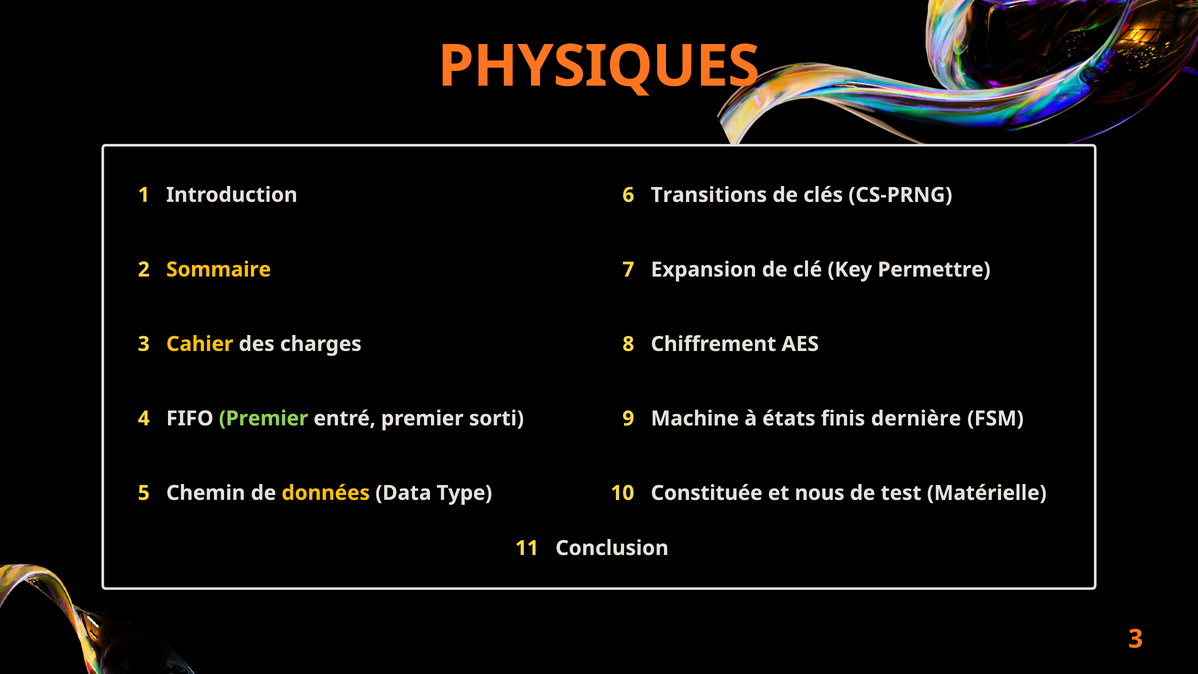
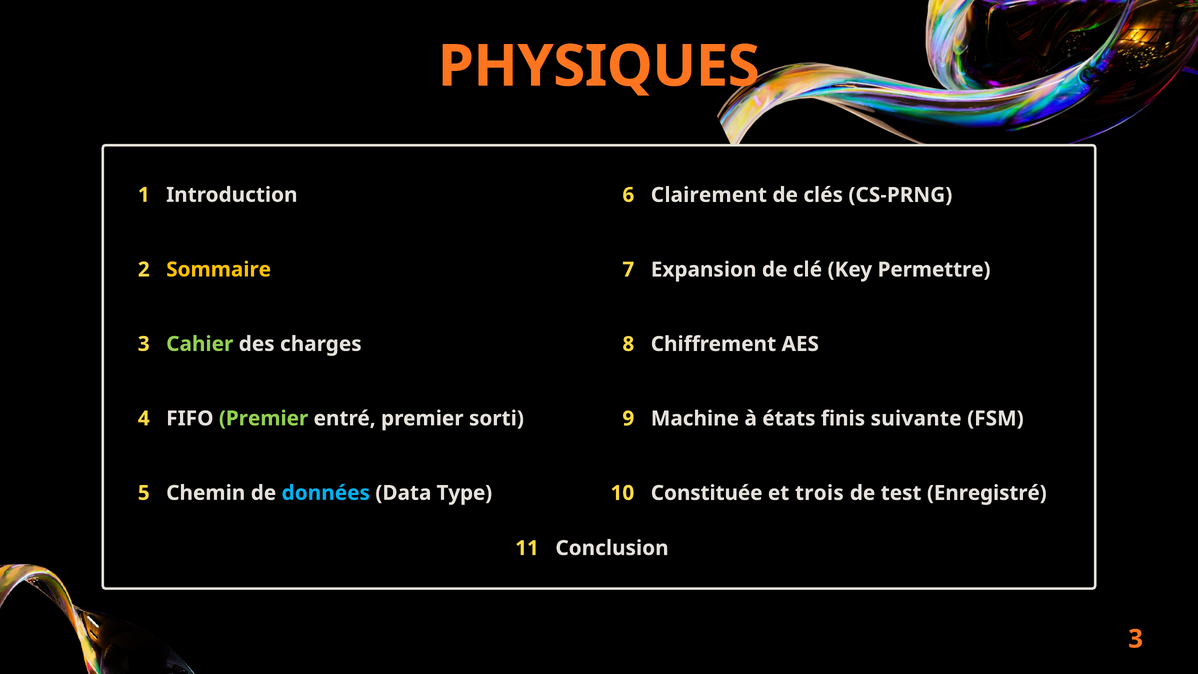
Transitions: Transitions -> Clairement
Cahier colour: yellow -> light green
dernière: dernière -> suivante
données colour: yellow -> light blue
nous: nous -> trois
Matérielle: Matérielle -> Enregistré
